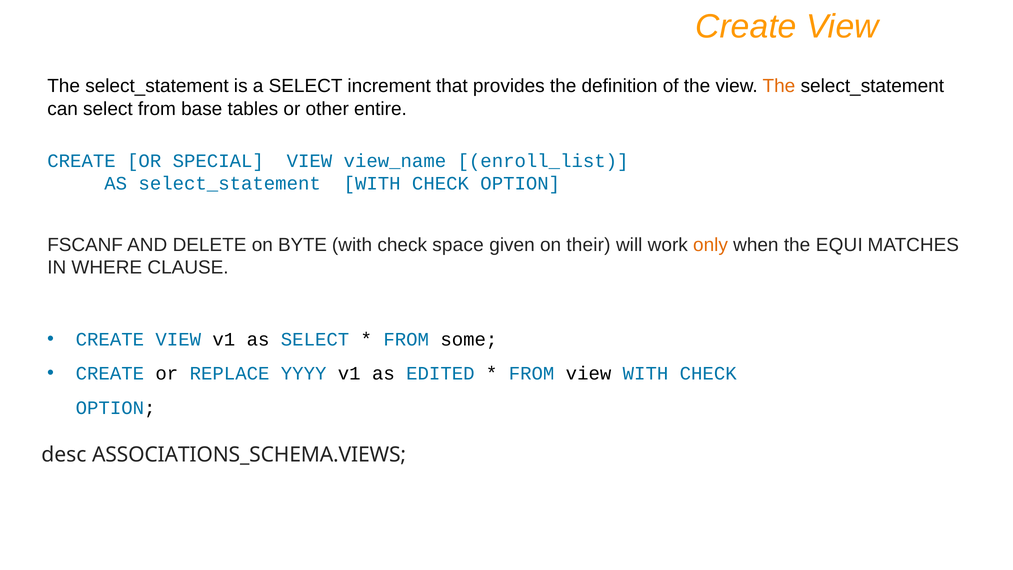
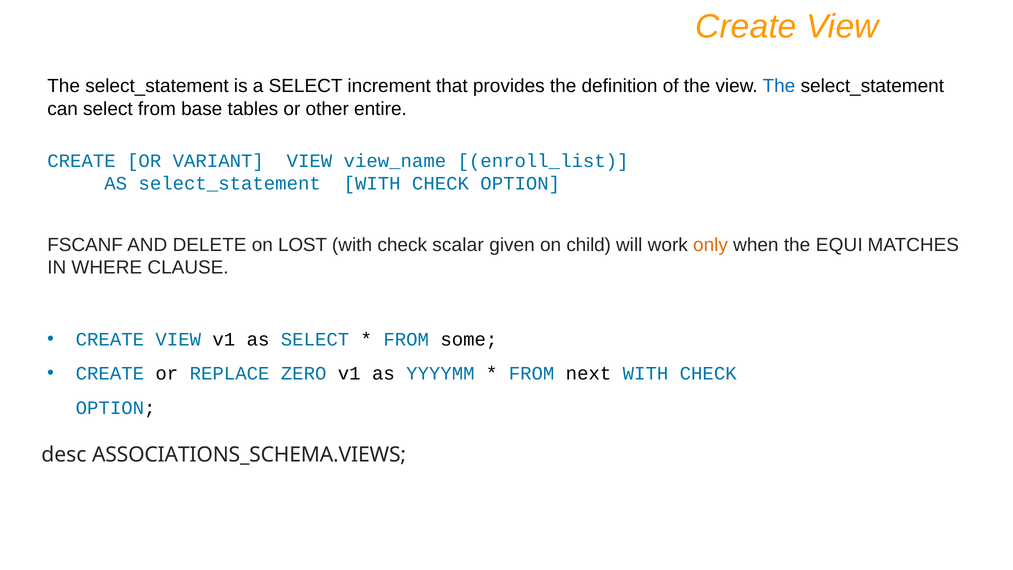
The at (779, 86) colour: orange -> blue
SPECIAL: SPECIAL -> VARIANT
BYTE: BYTE -> LOST
space: space -> scalar
their: their -> child
YYYY: YYYY -> ZERO
EDITED: EDITED -> YYYYMM
FROM view: view -> next
